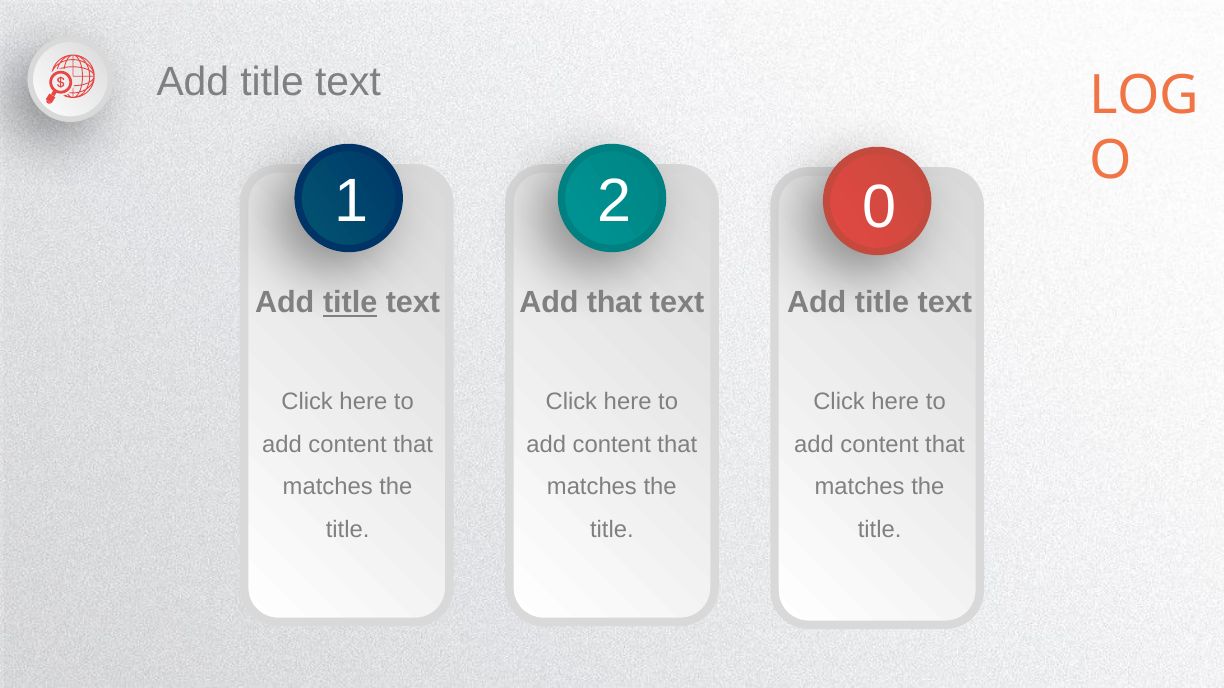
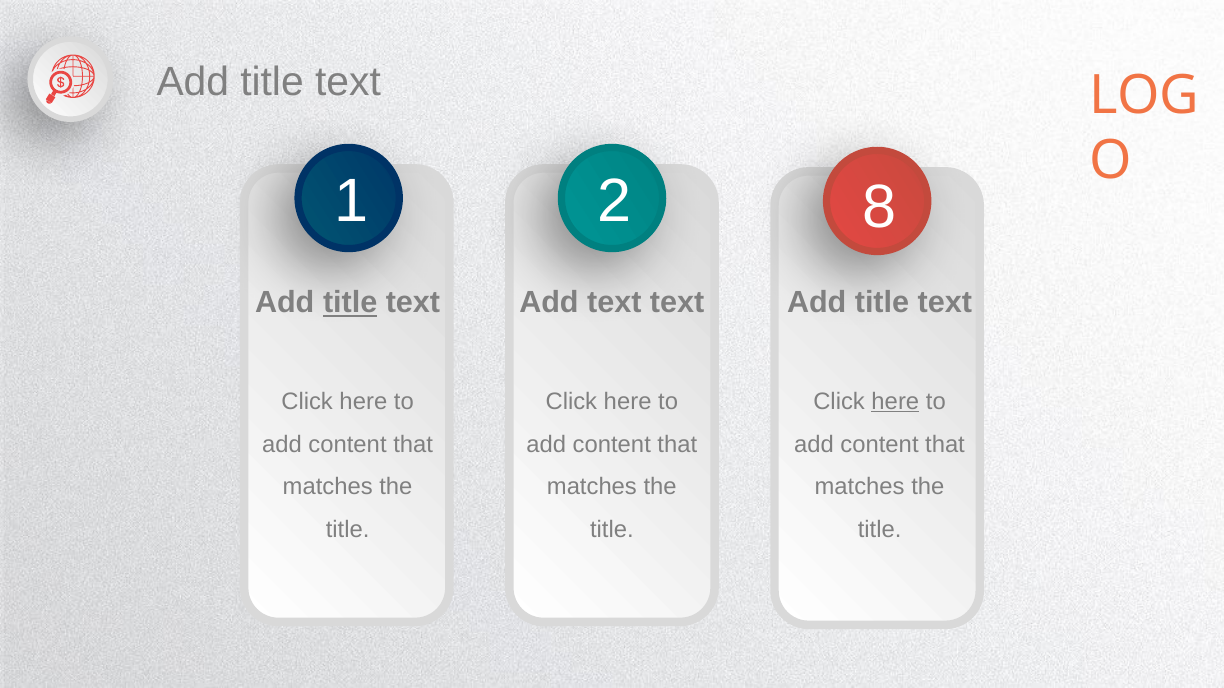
0: 0 -> 8
Add that: that -> text
here at (895, 402) underline: none -> present
